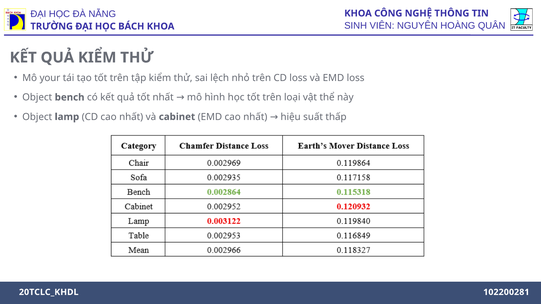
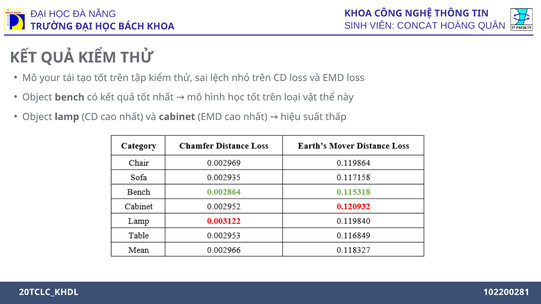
NGUYÊN: NGUYÊN -> CONCAT
